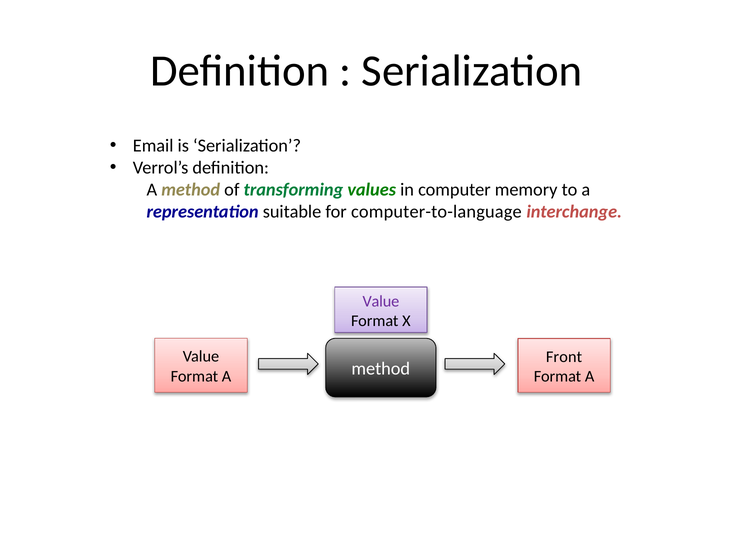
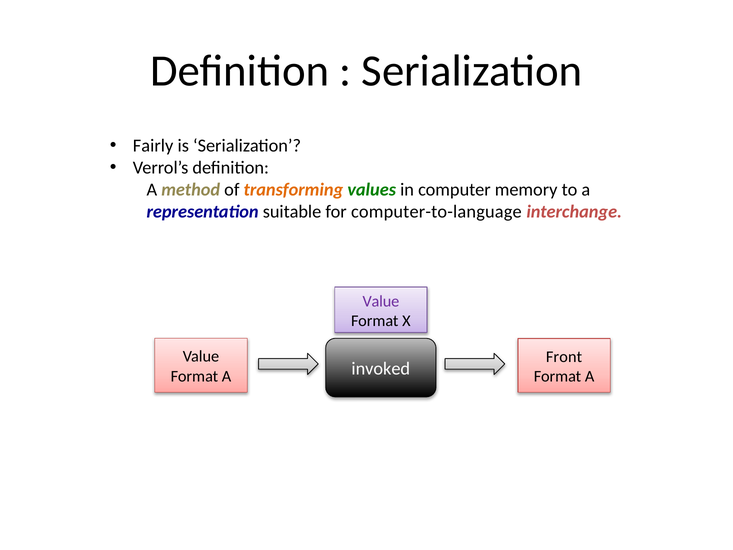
Email: Email -> Fairly
transforming colour: green -> orange
method at (381, 369): method -> invoked
